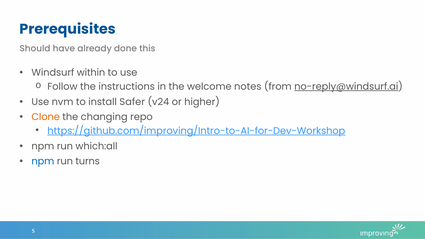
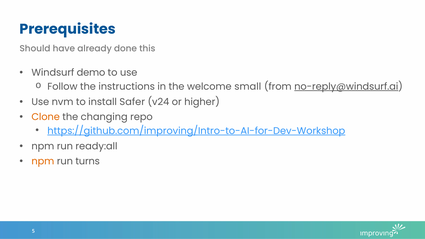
within: within -> demo
notes: notes -> small
which:all: which:all -> ready:all
npm at (43, 161) colour: blue -> orange
